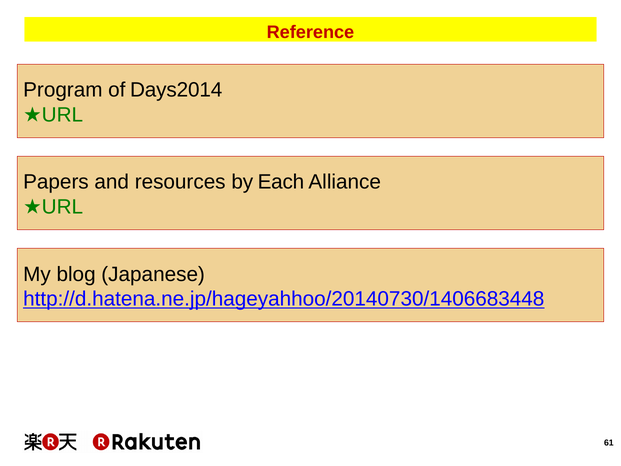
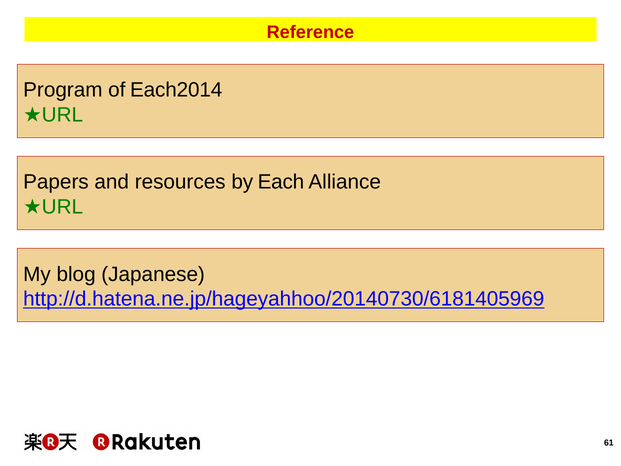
Days2014: Days2014 -> Each2014
http://d.hatena.ne.jp/hageyahhoo/20140730/1406683448: http://d.hatena.ne.jp/hageyahhoo/20140730/1406683448 -> http://d.hatena.ne.jp/hageyahhoo/20140730/6181405969
